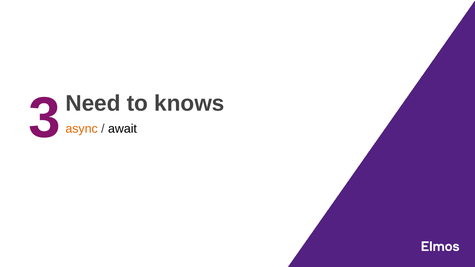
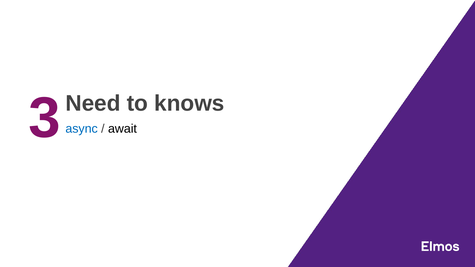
async colour: orange -> blue
